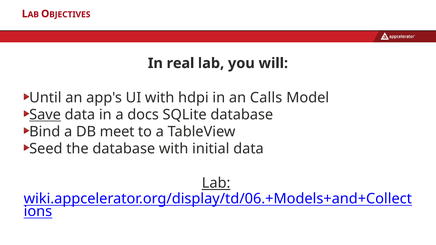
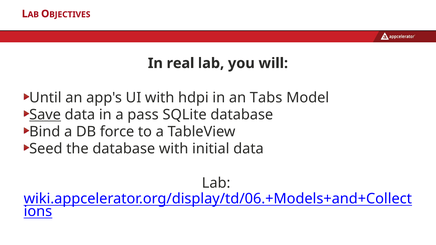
Calls: Calls -> Tabs
docs: docs -> pass
meet: meet -> force
Lab at (216, 183) underline: present -> none
